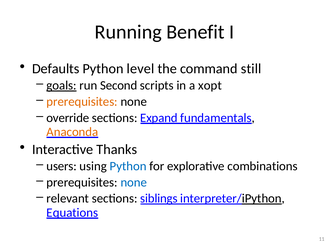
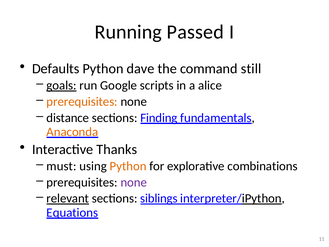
Benefit: Benefit -> Passed
level: level -> dave
Second: Second -> Google
xopt: xopt -> alice
override: override -> distance
Expand: Expand -> Finding
users: users -> must
Python at (128, 166) colour: blue -> orange
none at (134, 182) colour: blue -> purple
relevant underline: none -> present
